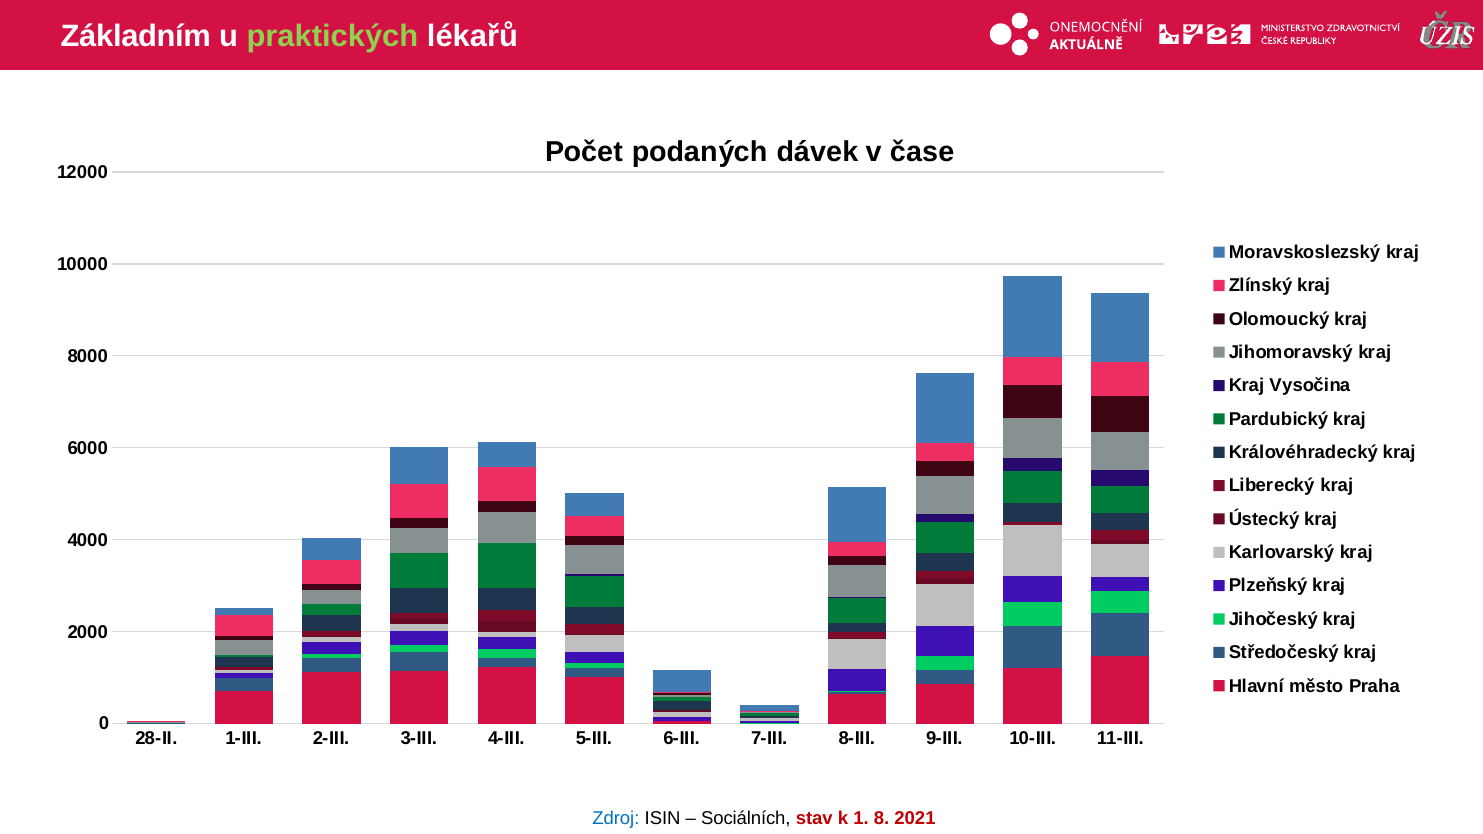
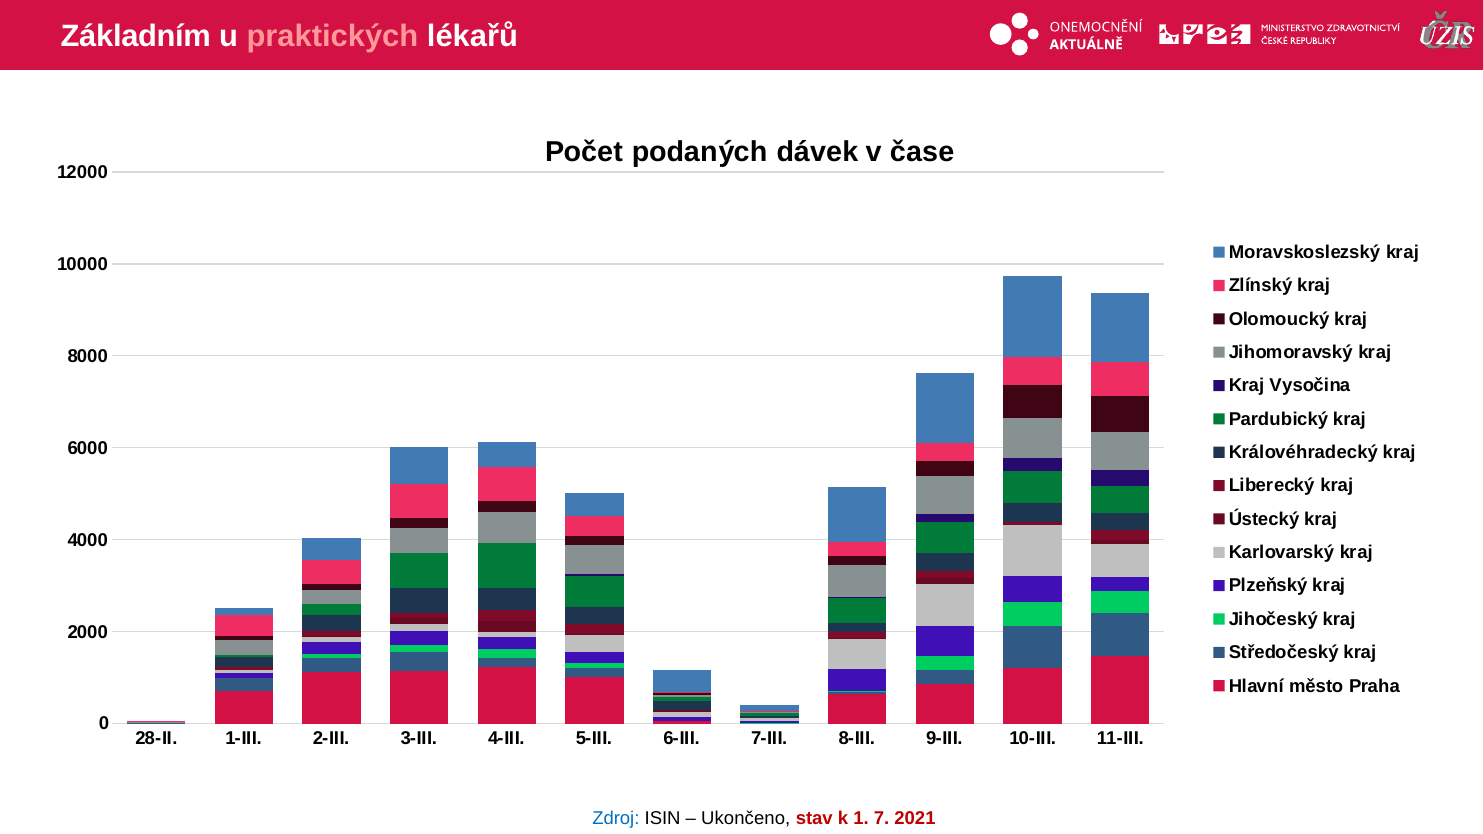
praktických colour: light green -> pink
Sociálních: Sociálních -> Ukončeno
8: 8 -> 7
